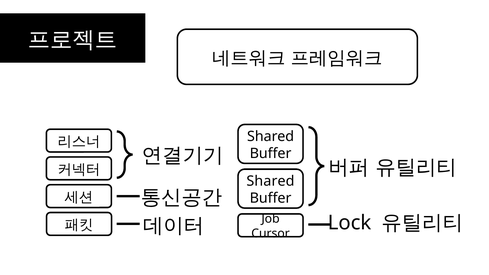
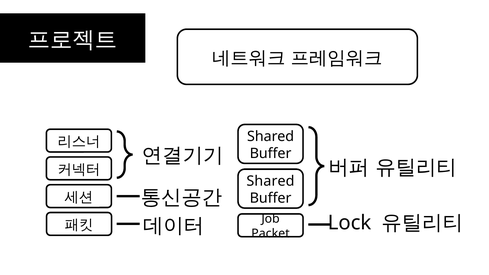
Cursor: Cursor -> Packet
